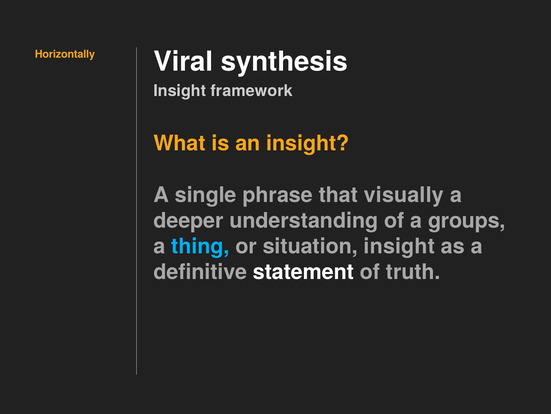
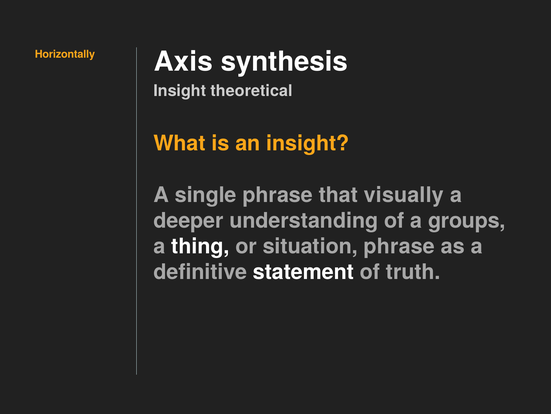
Viral: Viral -> Axis
framework: framework -> theoretical
thing colour: light blue -> white
situation insight: insight -> phrase
